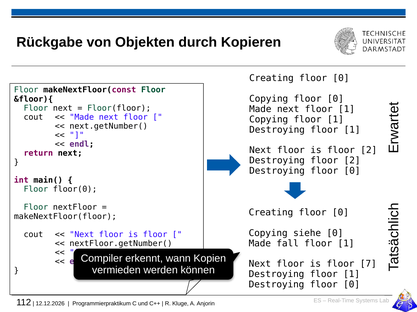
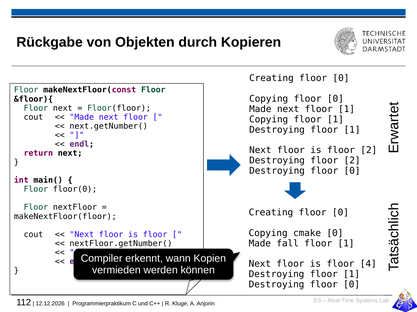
siehe: siehe -> cmake
7: 7 -> 4
